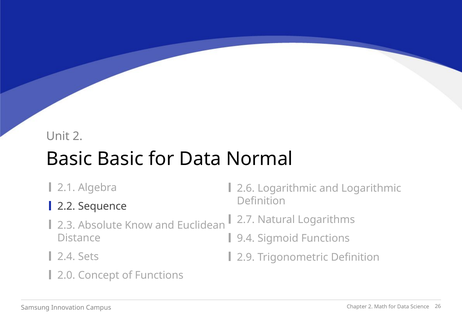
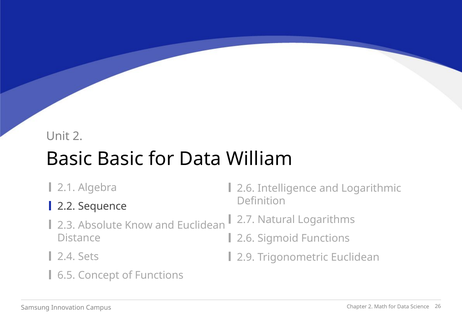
Normal: Normal -> William
2.6 Logarithmic: Logarithmic -> Intelligence
9.4 at (246, 238): 9.4 -> 2.6
Trigonometric Definition: Definition -> Euclidean
2.0: 2.0 -> 6.5
